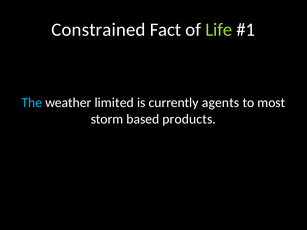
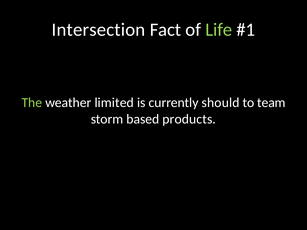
Constrained: Constrained -> Intersection
The colour: light blue -> light green
agents: agents -> should
most: most -> team
